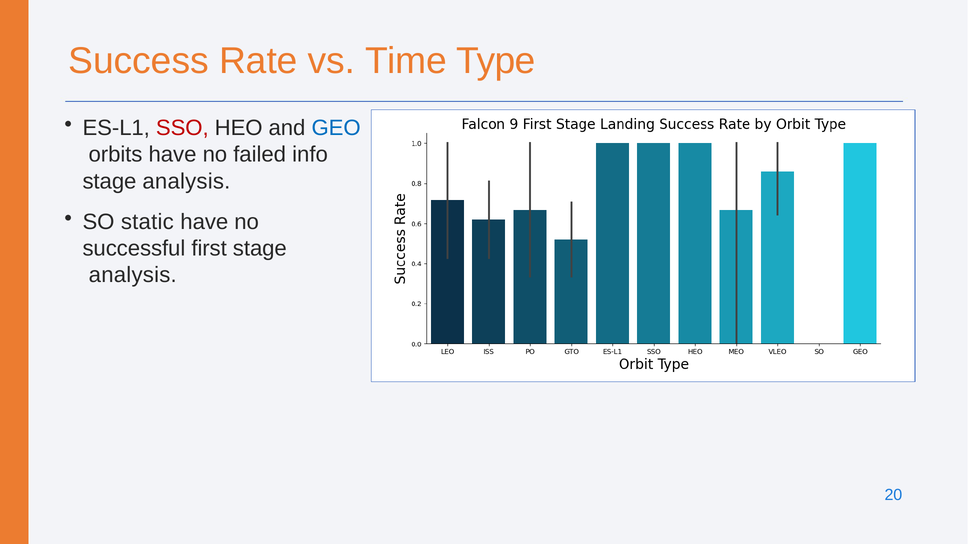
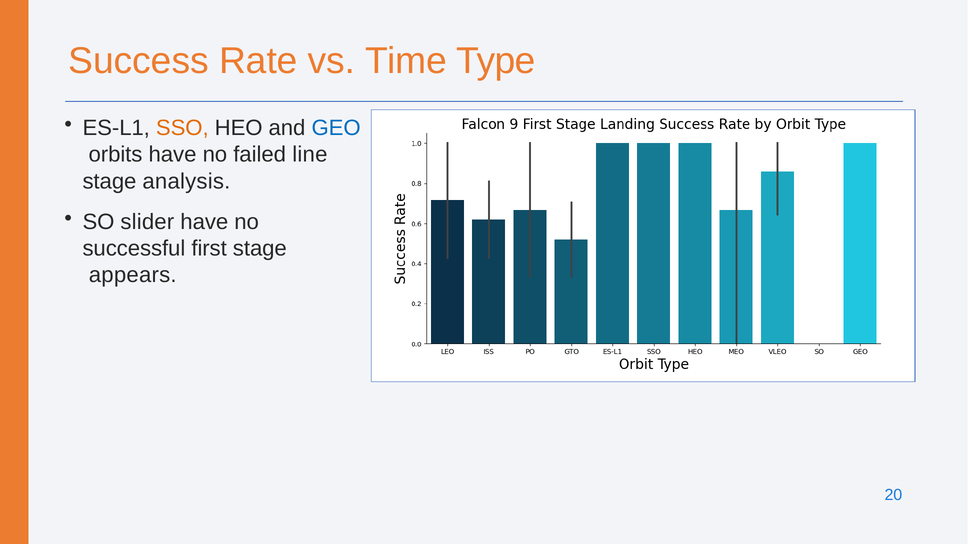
SSO colour: red -> orange
info: info -> line
static: static -> slider
analysis at (133, 275): analysis -> appears
